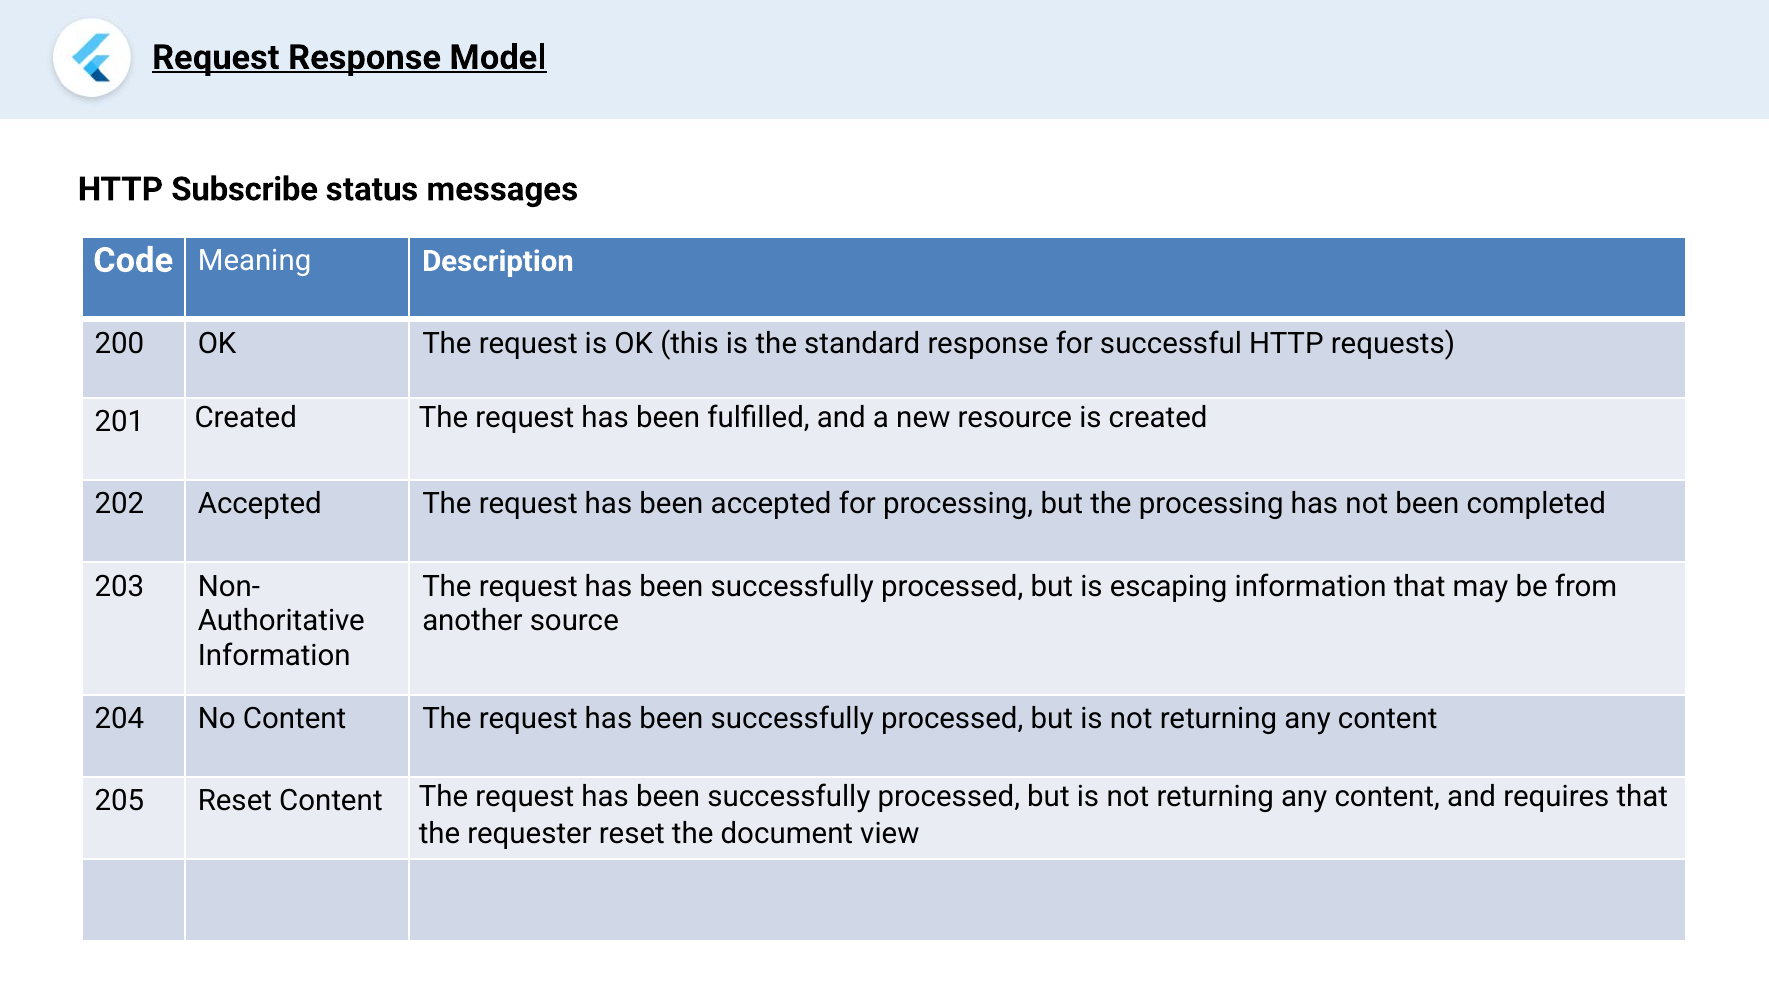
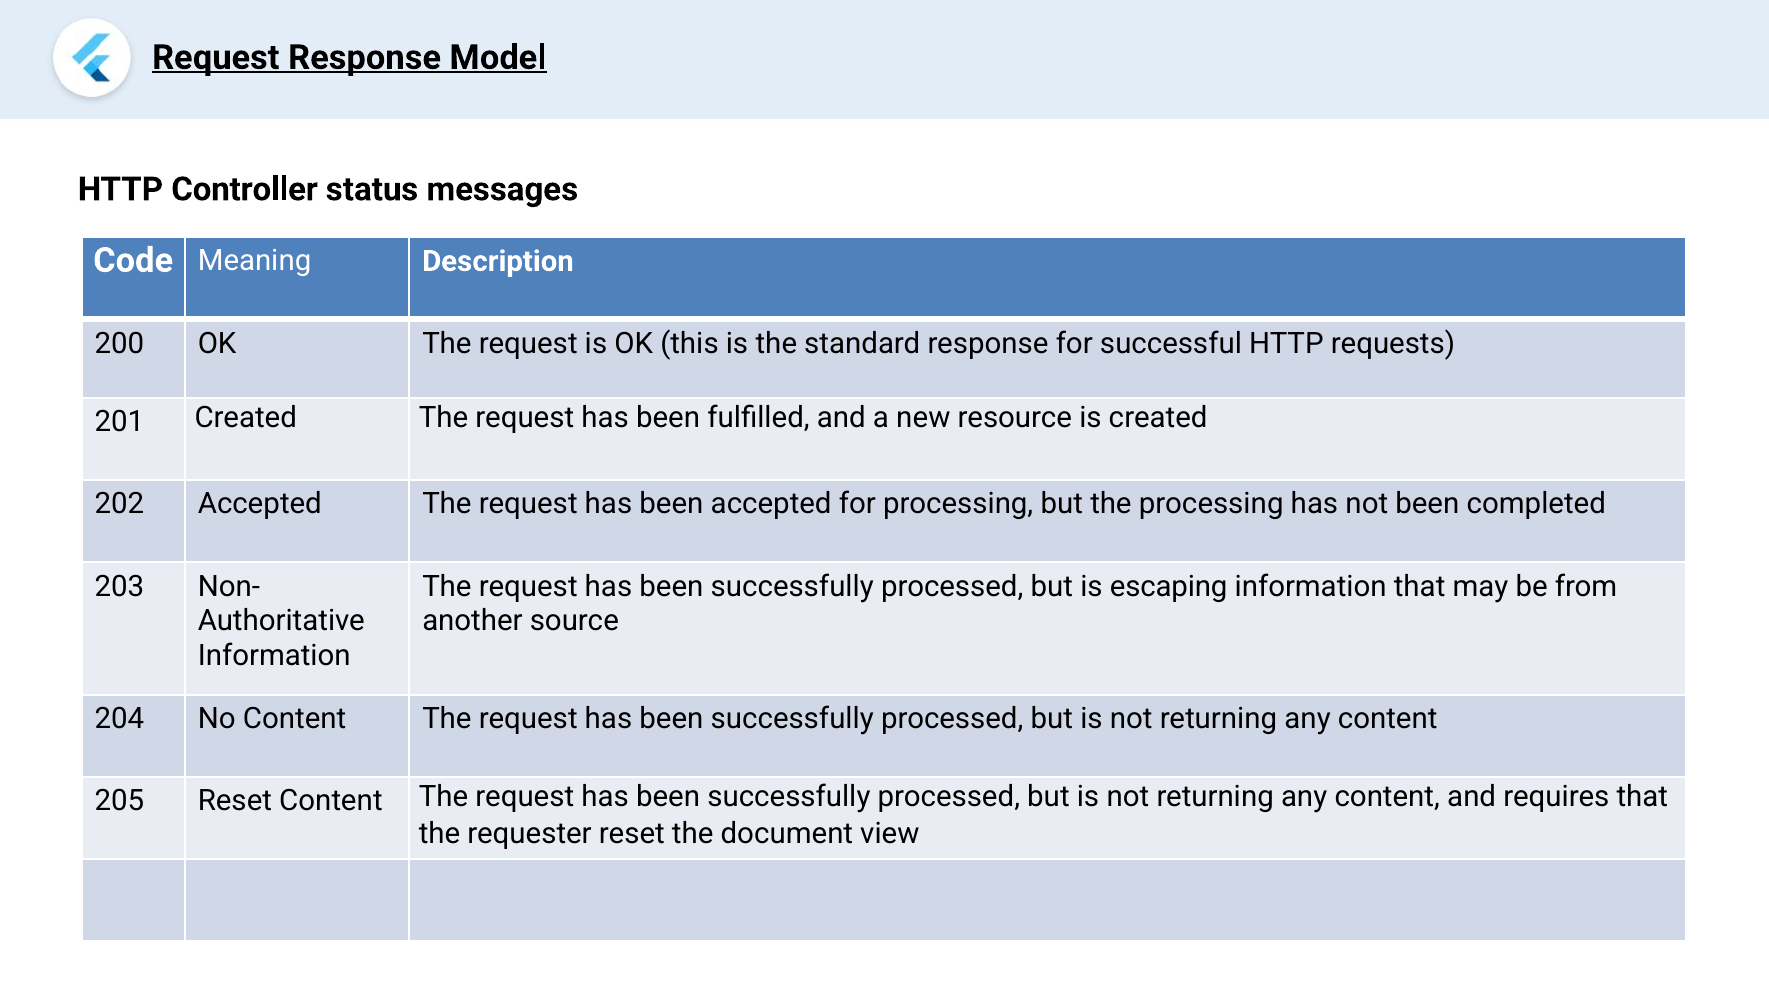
Subscribe: Subscribe -> Controller
